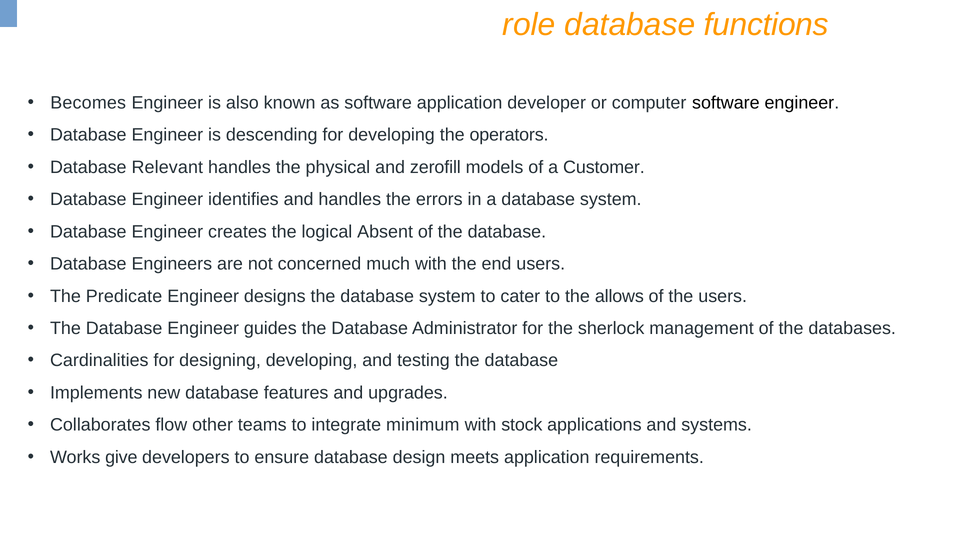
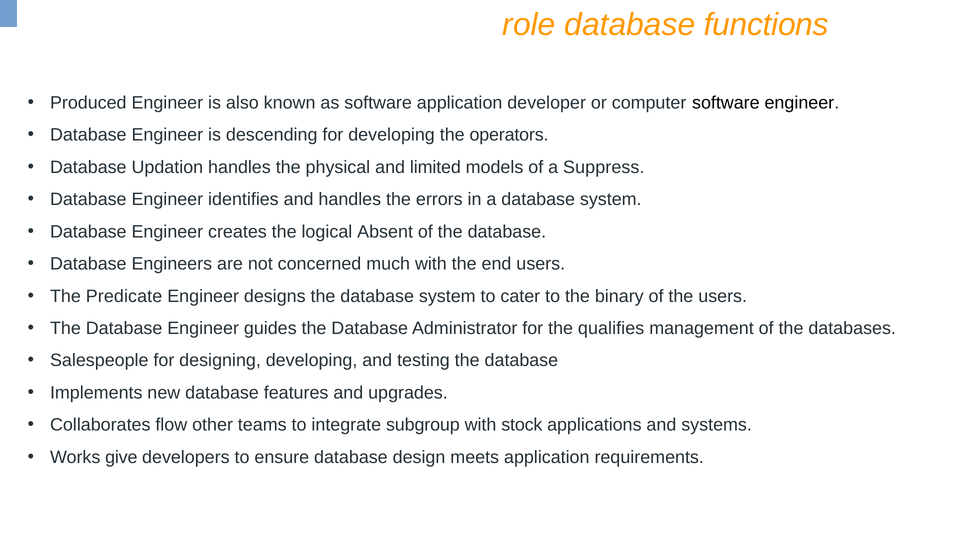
Becomes: Becomes -> Produced
Relevant: Relevant -> Updation
zerofill: zerofill -> limited
Customer: Customer -> Suppress
allows: allows -> binary
sherlock: sherlock -> qualifies
Cardinalities: Cardinalities -> Salespeople
minimum: minimum -> subgroup
